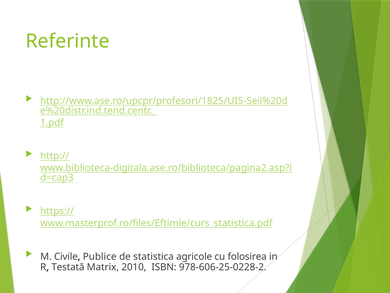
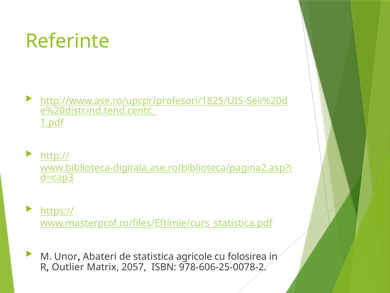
Civile: Civile -> Unor
Publice: Publice -> Abateri
Testată: Testată -> Outlier
2010: 2010 -> 2057
978-606-25-0228-2: 978-606-25-0228-2 -> 978-606-25-0078-2
